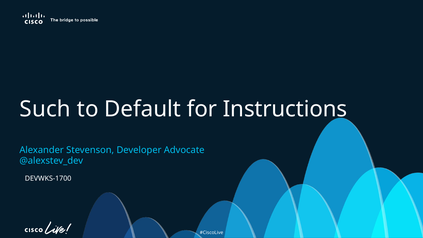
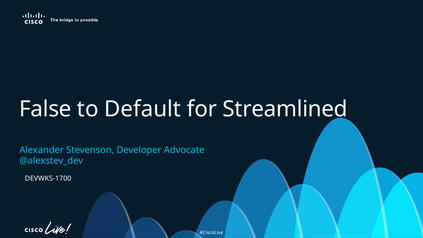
Such: Such -> False
Instructions: Instructions -> Streamlined
